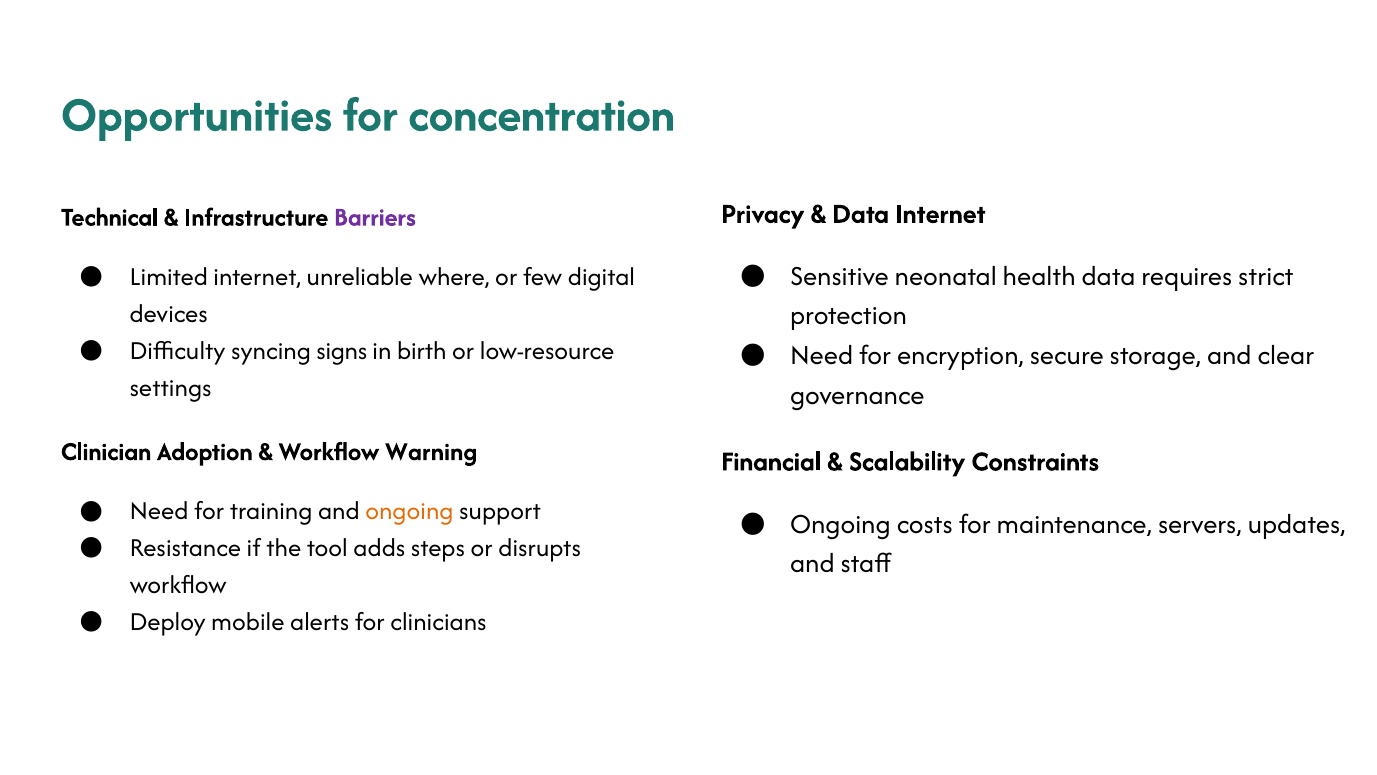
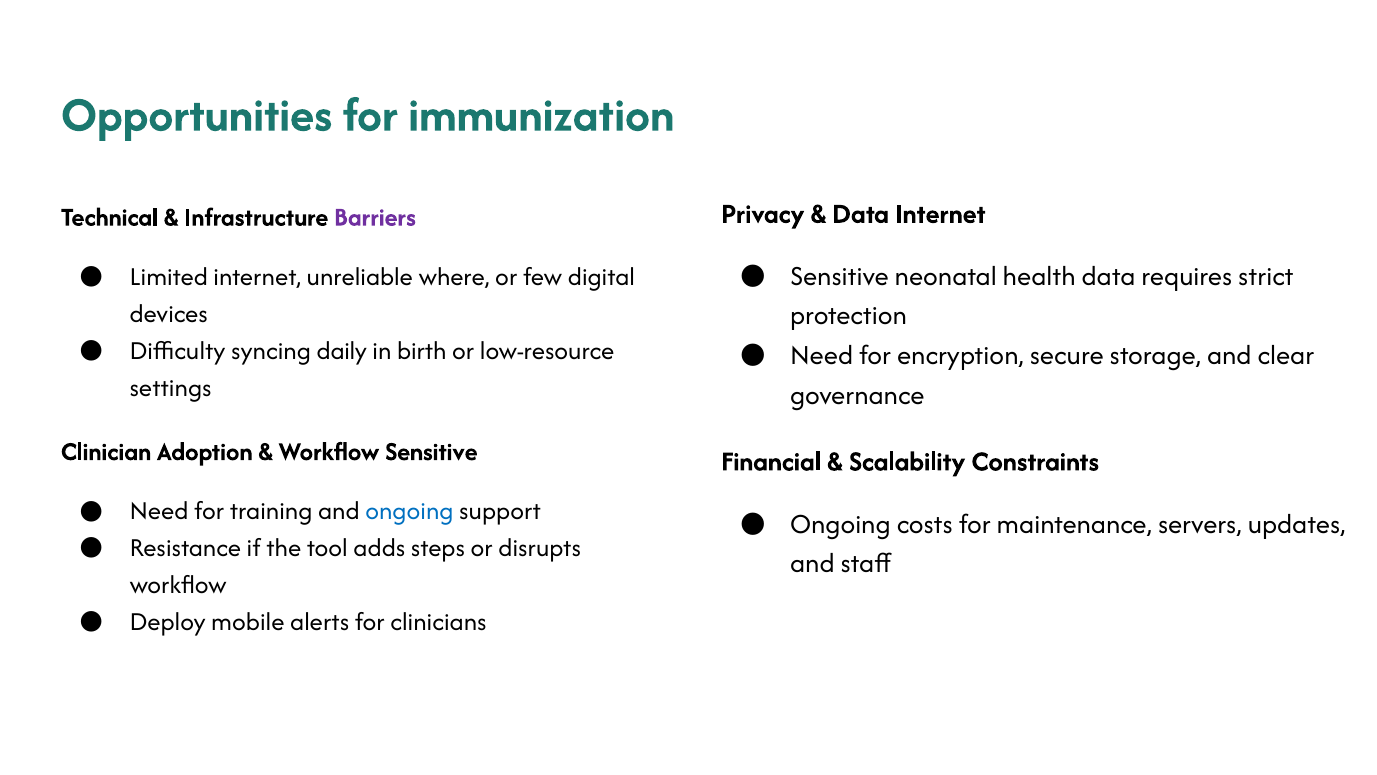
concentration: concentration -> immunization
signs: signs -> daily
Workflow Warning: Warning -> Sensitive
ongoing at (409, 511) colour: orange -> blue
